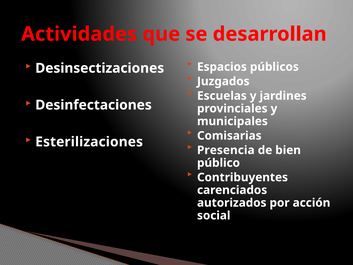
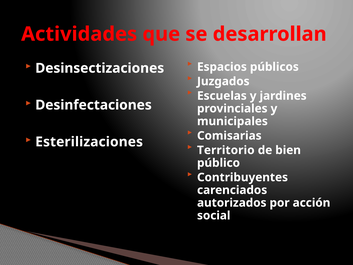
Presencia: Presencia -> Territorio
